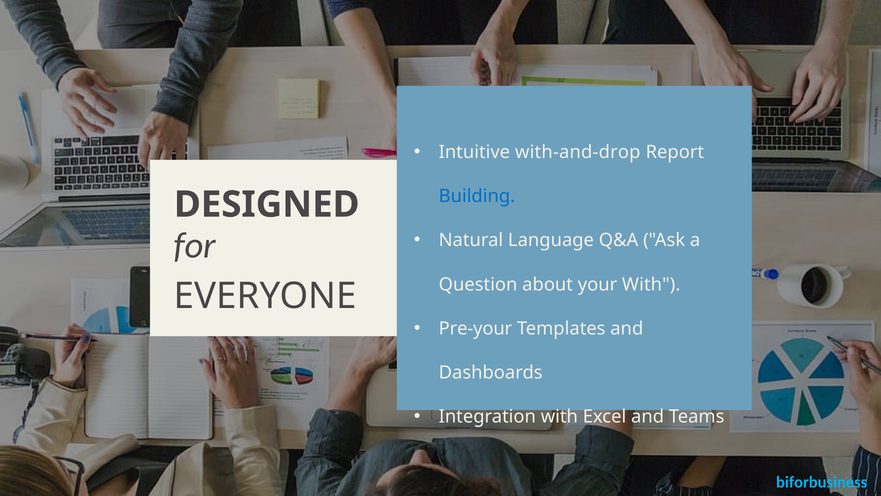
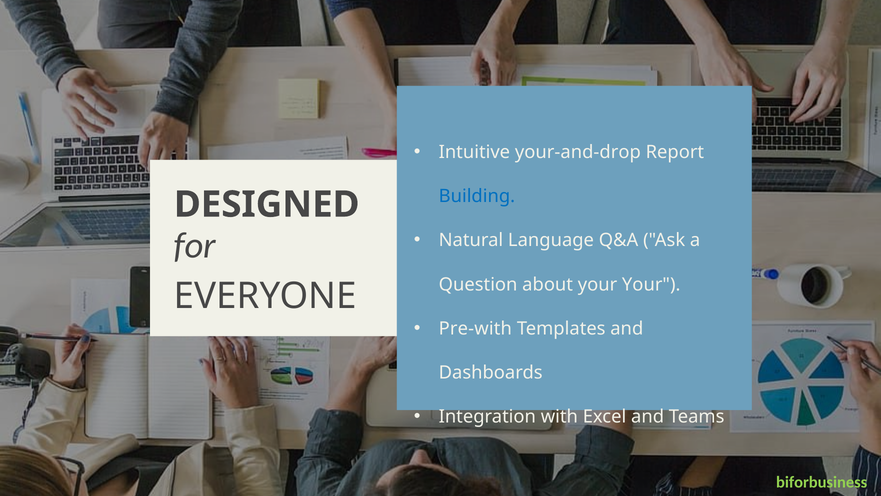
with-and-drop: with-and-drop -> your-and-drop
your With: With -> Your
Pre-your: Pre-your -> Pre-with
biforbusiness colour: light blue -> light green
